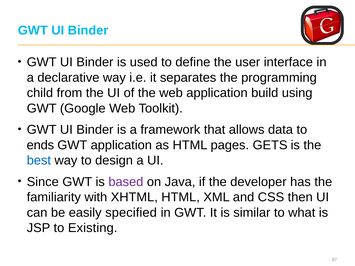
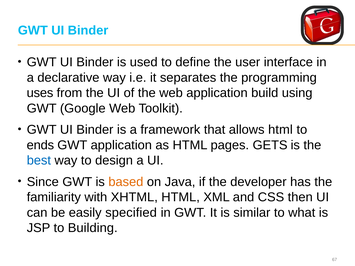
child: child -> uses
allows data: data -> html
based colour: purple -> orange
Existing: Existing -> Building
